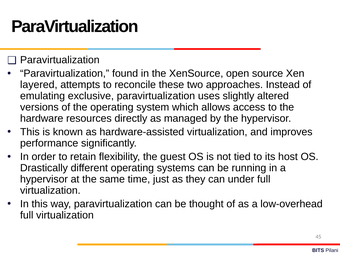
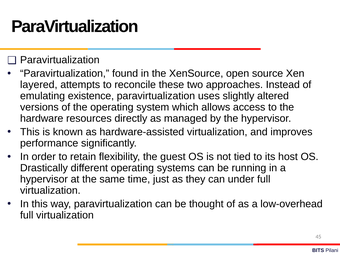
exclusive: exclusive -> existence
